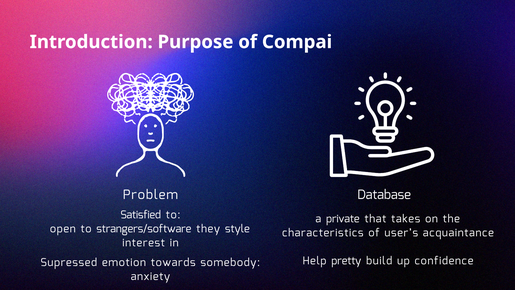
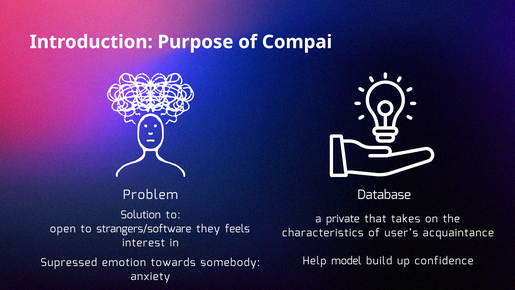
Satisfied: Satisfied -> Solution
style: style -> feels
pretty: pretty -> model
